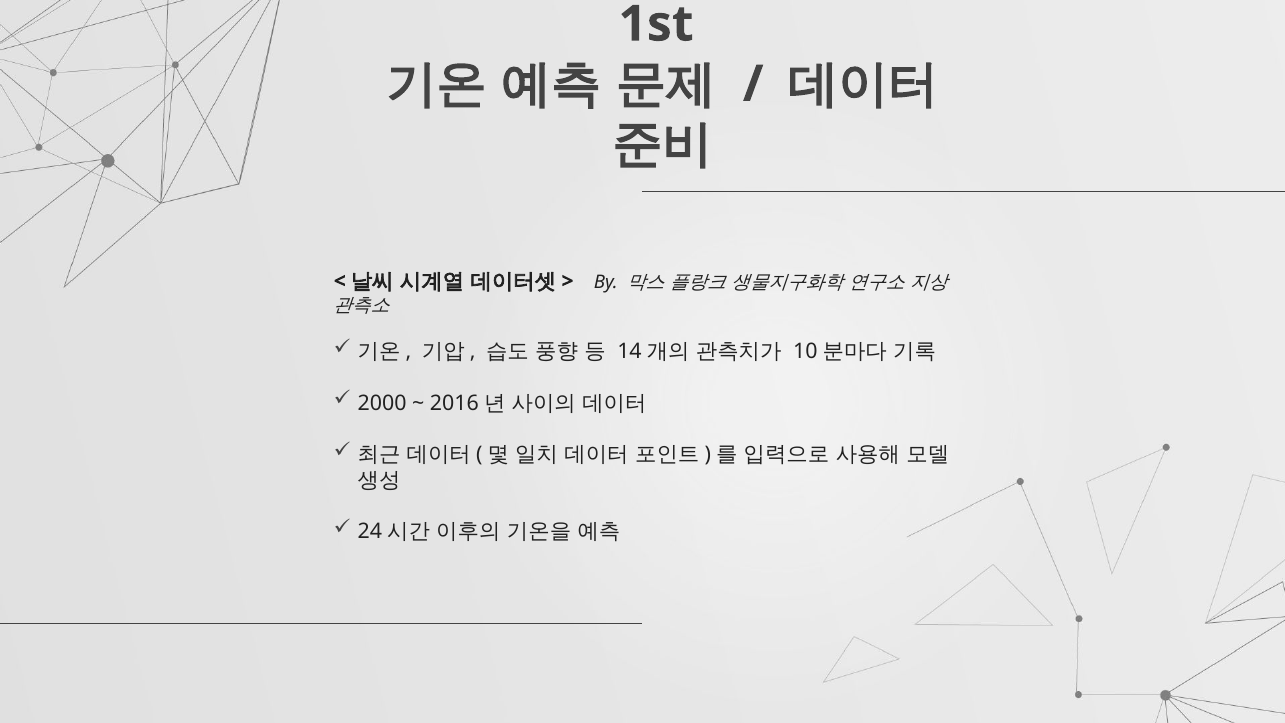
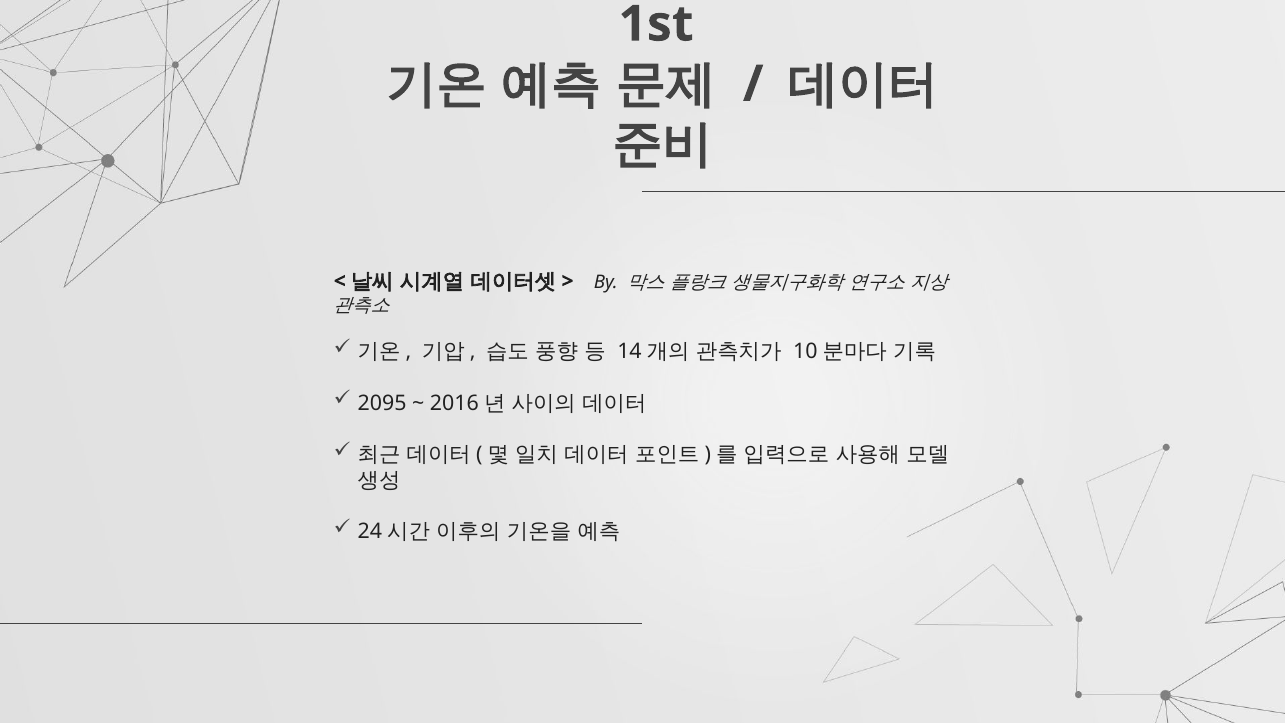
2000: 2000 -> 2095
